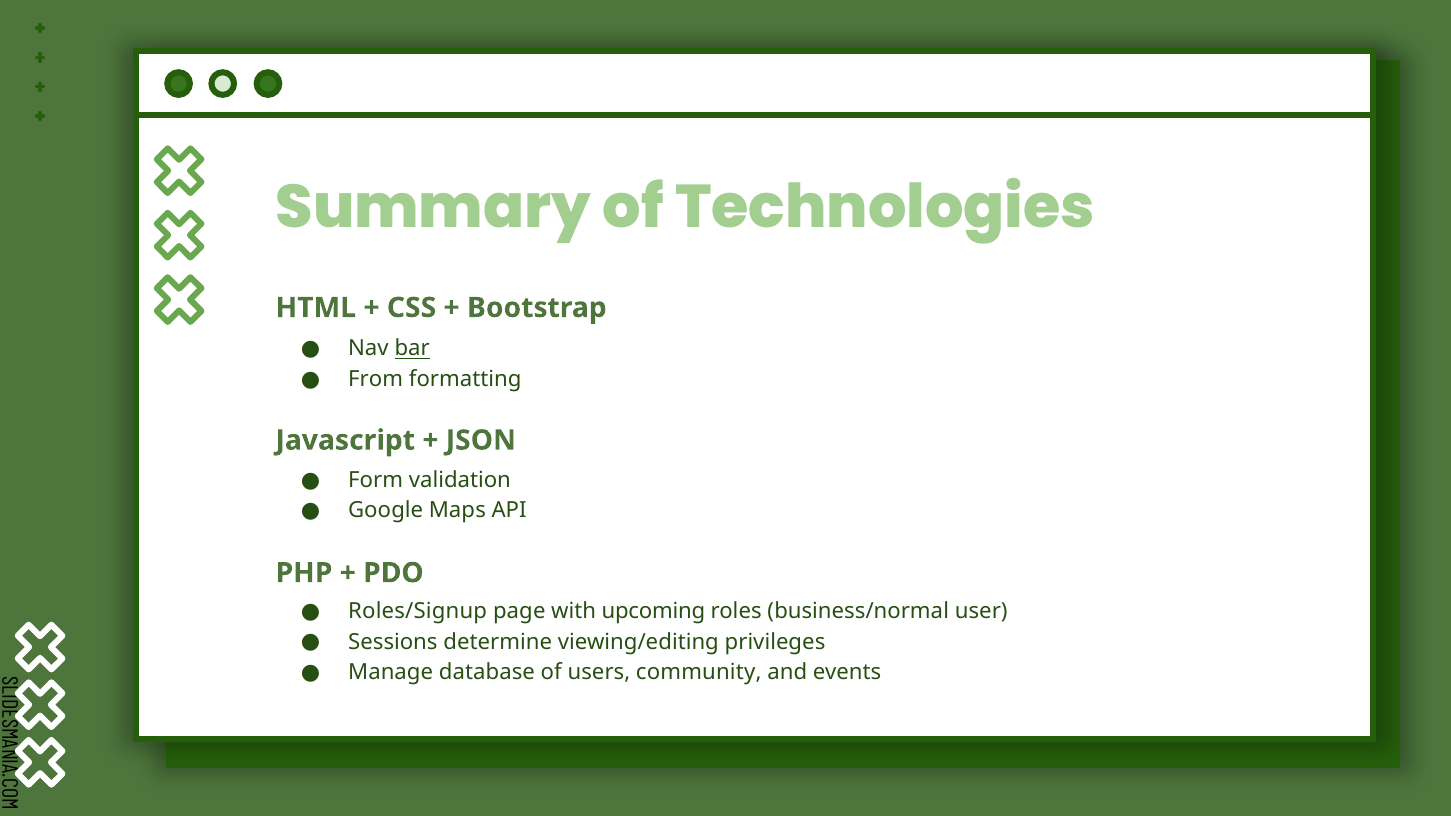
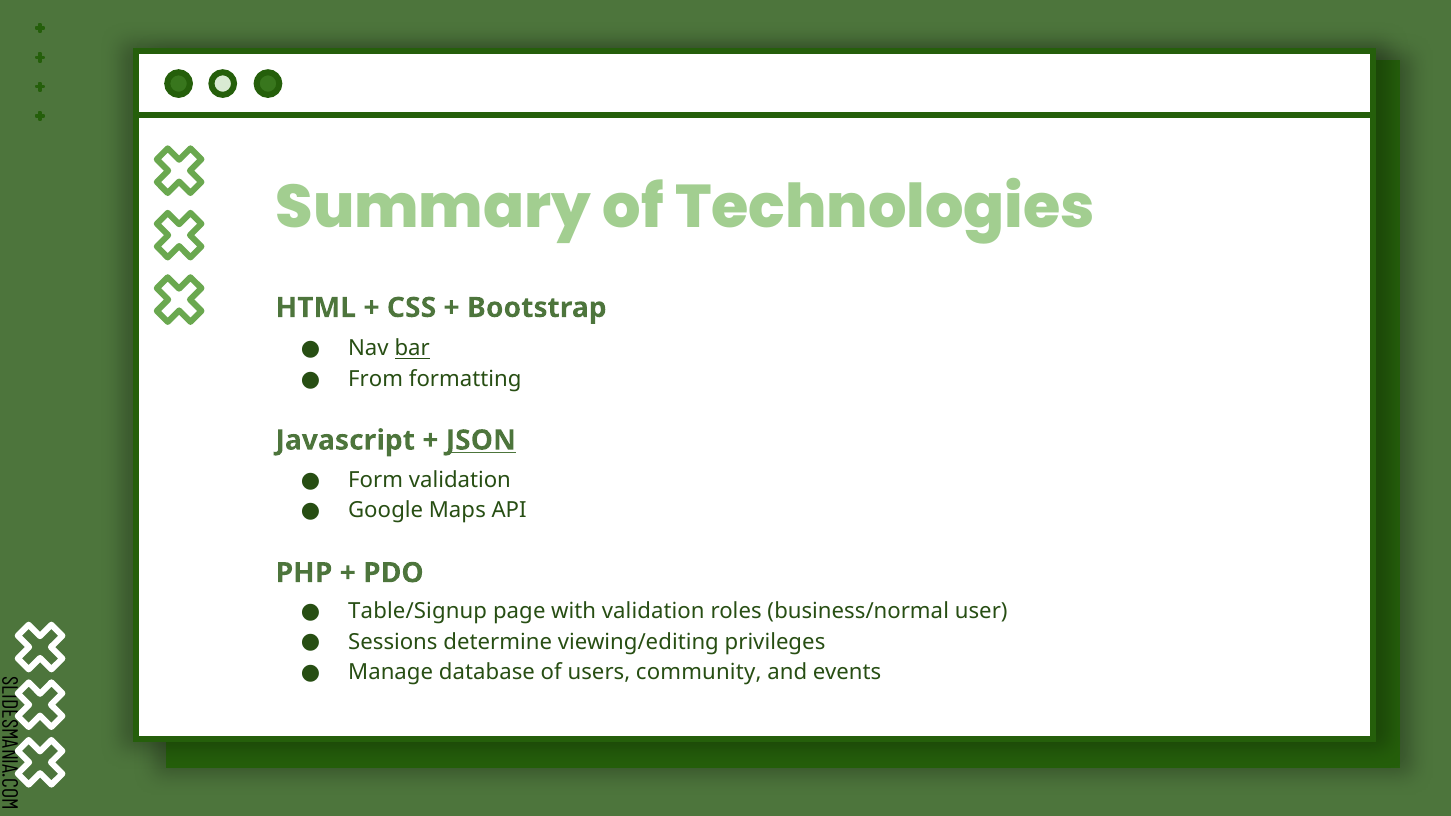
JSON underline: none -> present
Roles/Signup: Roles/Signup -> Table/Signup
with upcoming: upcoming -> validation
